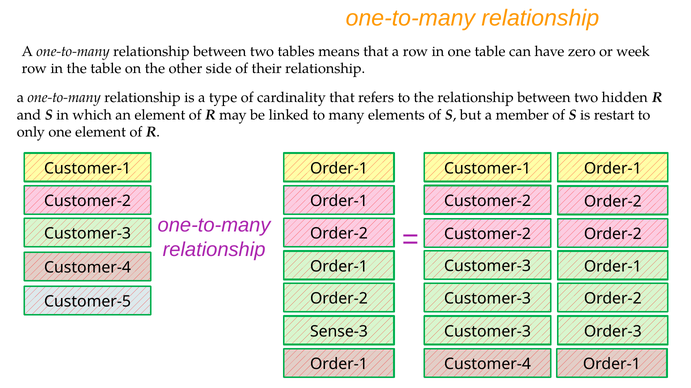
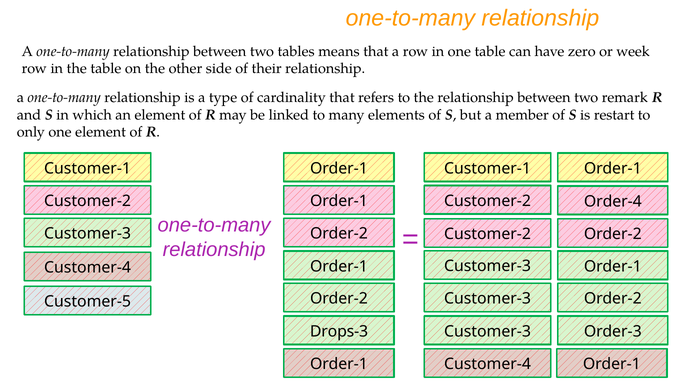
hidden: hidden -> remark
Customer-2 Order-2: Order-2 -> Order-4
Sense-3: Sense-3 -> Drops-3
